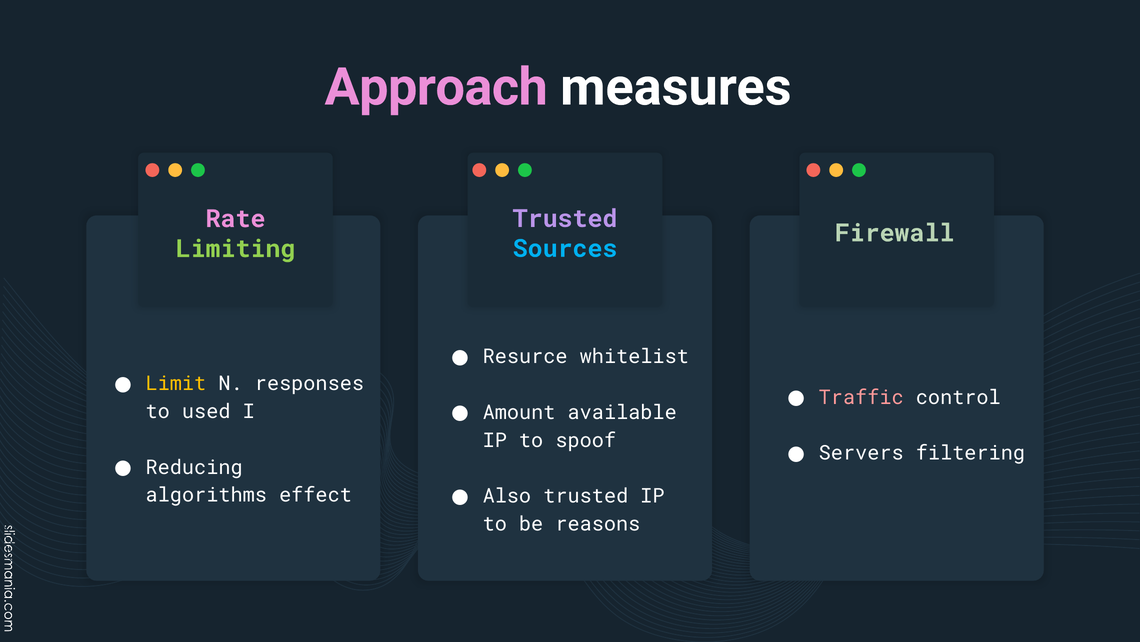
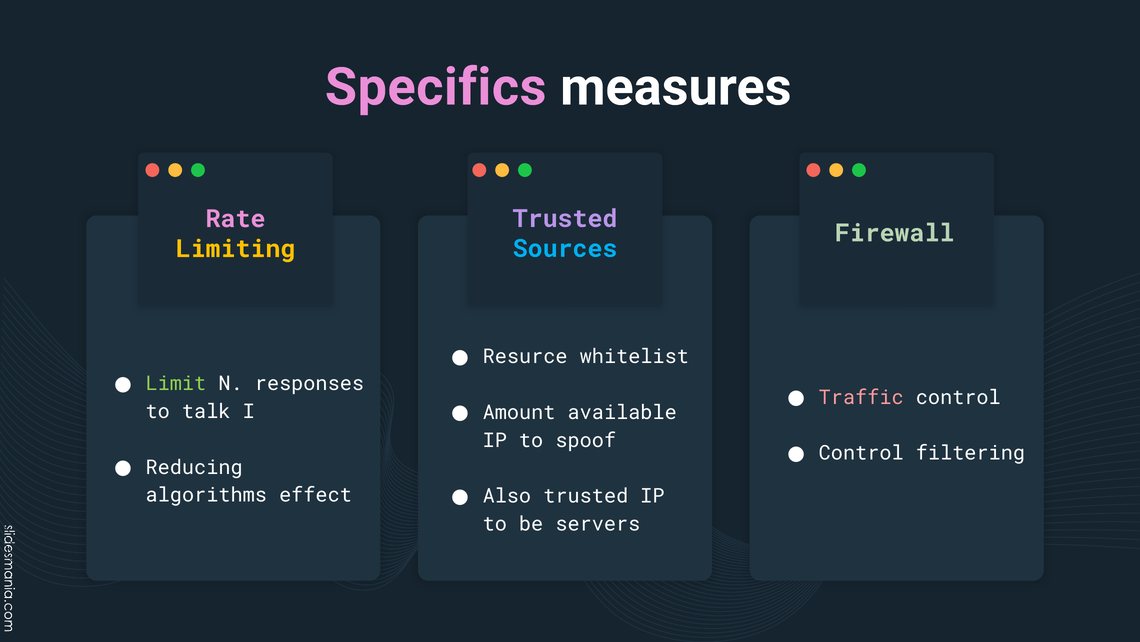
Approach: Approach -> Specifics
Limiting colour: light green -> yellow
Limit colour: yellow -> light green
used: used -> talk
Servers at (861, 453): Servers -> Control
reasons: reasons -> servers
